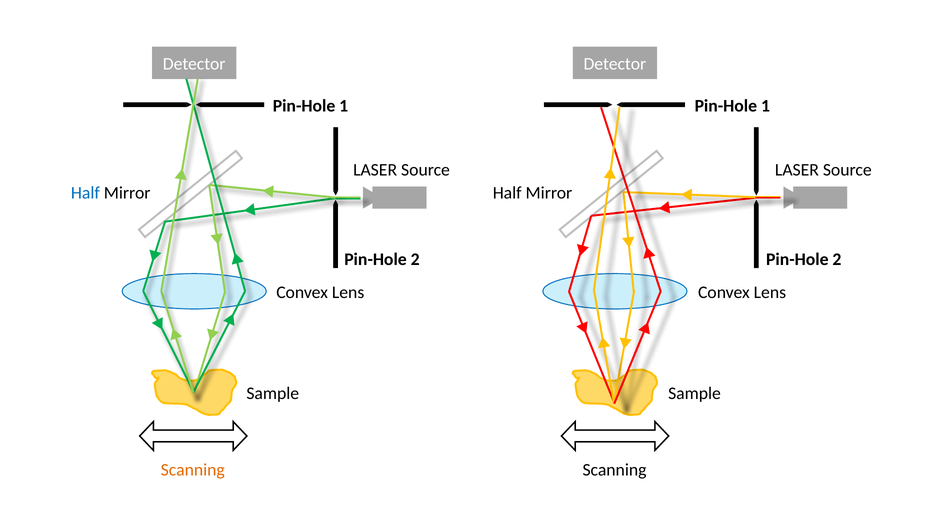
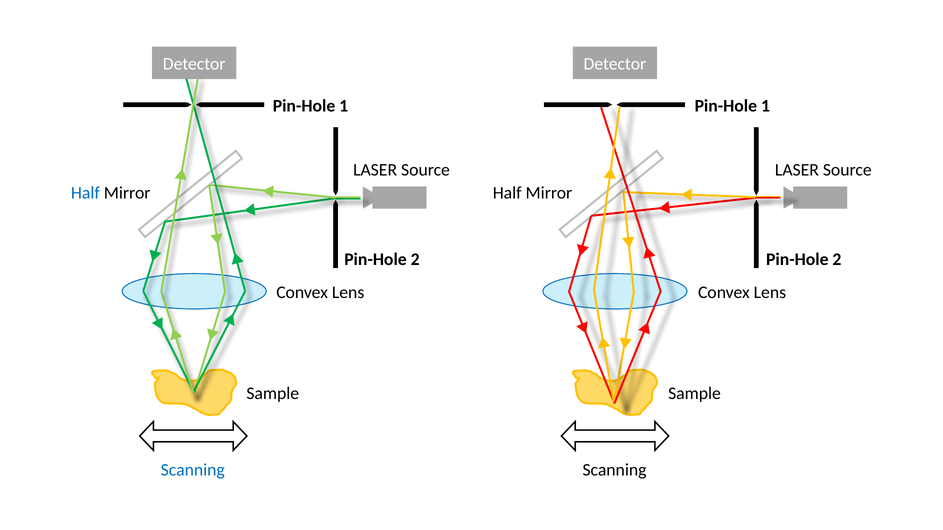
Scanning at (193, 470) colour: orange -> blue
